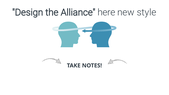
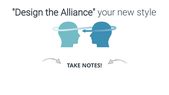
here: here -> your
